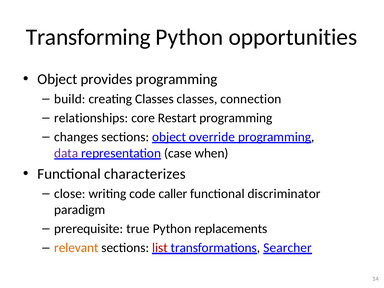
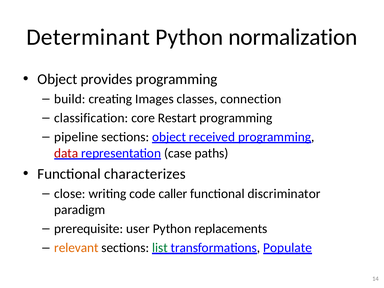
Transforming: Transforming -> Determinant
opportunities: opportunities -> normalization
creating Classes: Classes -> Images
relationships: relationships -> classification
changes: changes -> pipeline
override: override -> received
data colour: purple -> red
when: when -> paths
true: true -> user
list colour: red -> green
Searcher: Searcher -> Populate
